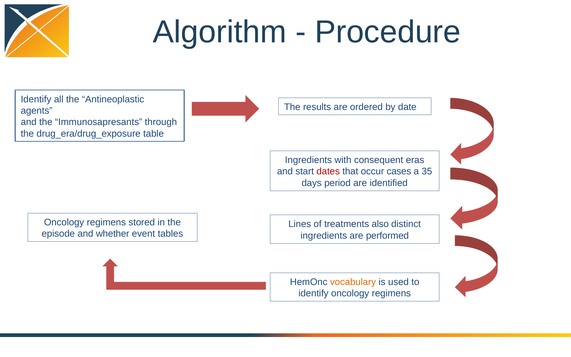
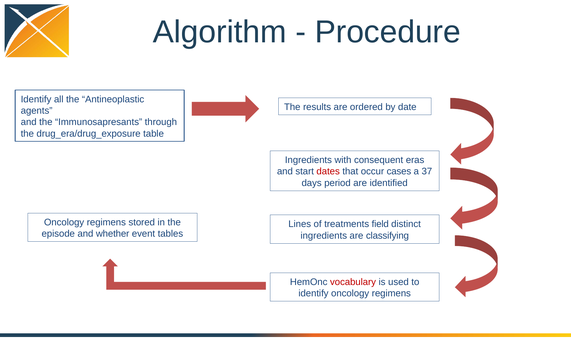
35: 35 -> 37
also: also -> field
performed: performed -> classifying
vocabulary colour: orange -> red
